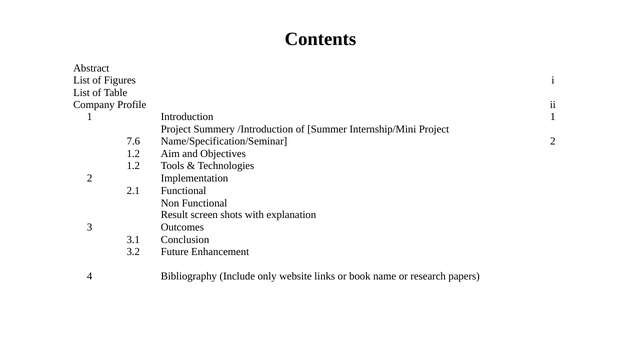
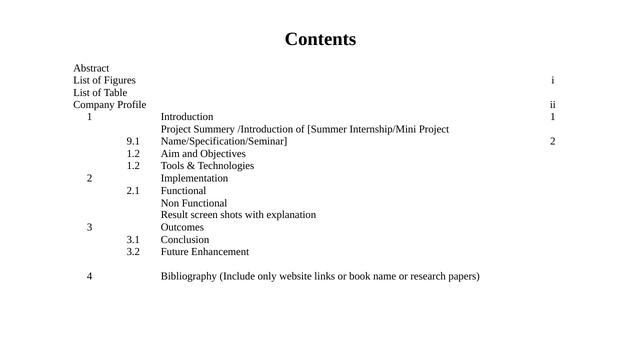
7.6: 7.6 -> 9.1
